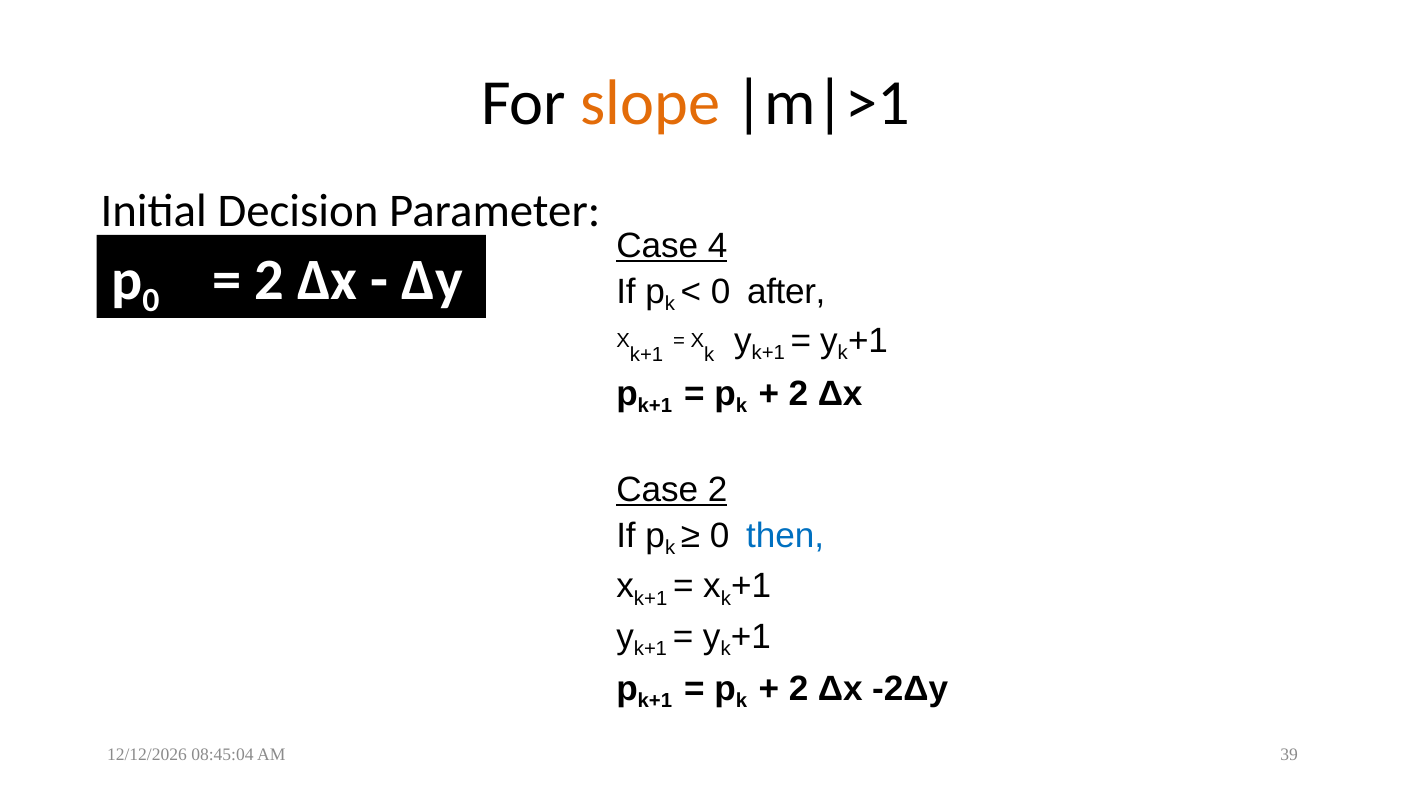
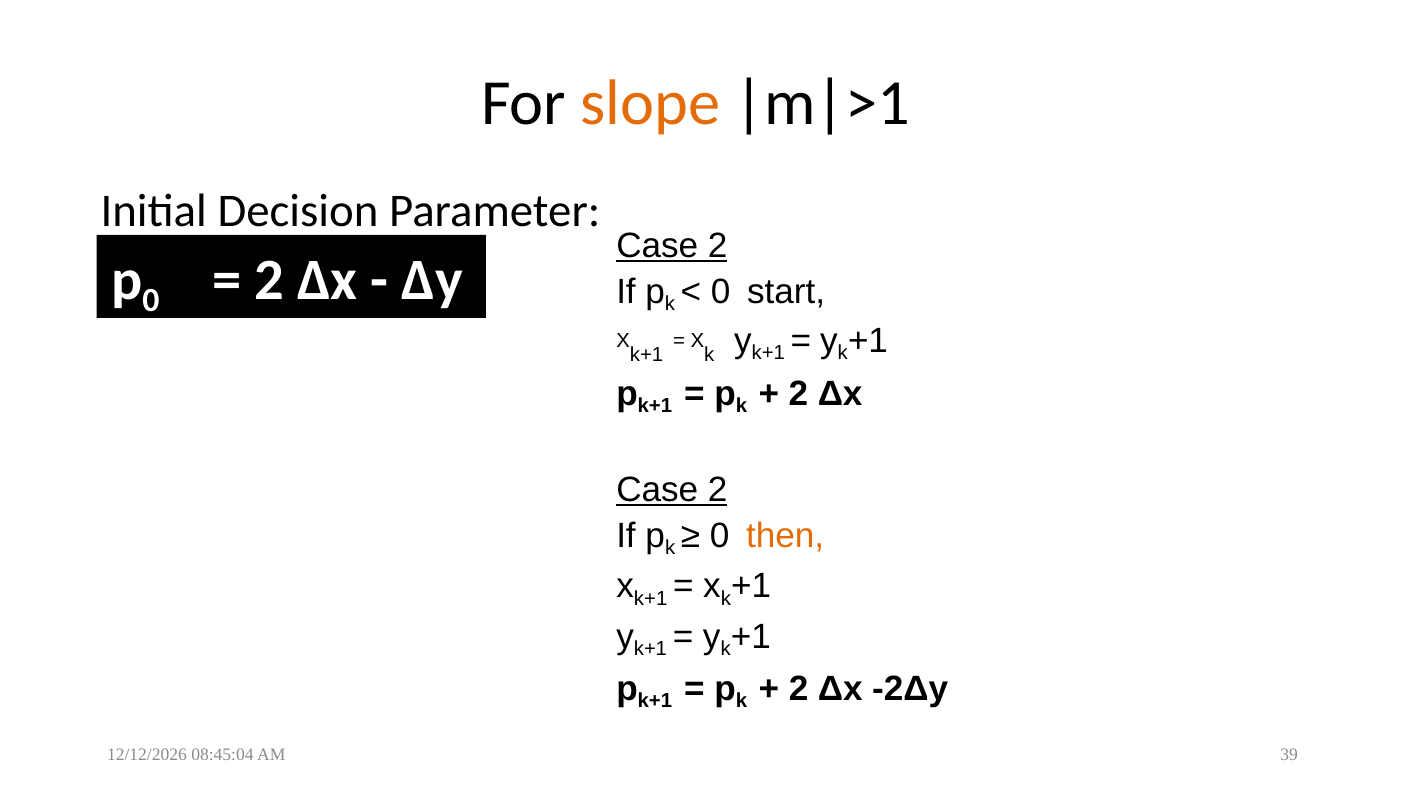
4 at (718, 246): 4 -> 2
after: after -> start
then colour: blue -> orange
